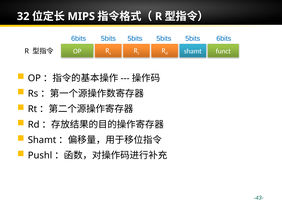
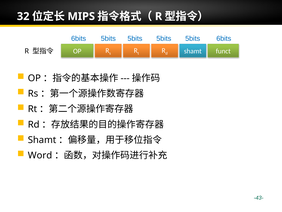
Pushl: Pushl -> Word
